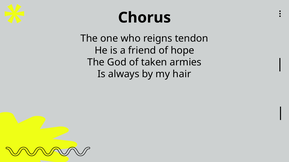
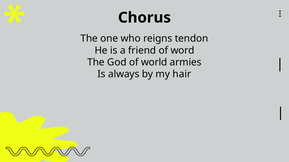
hope: hope -> word
taken: taken -> world
